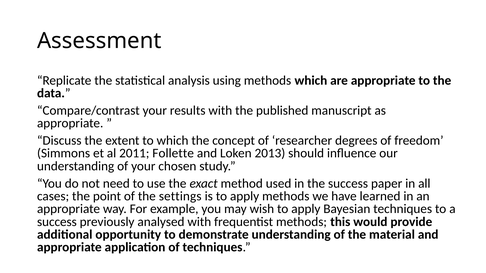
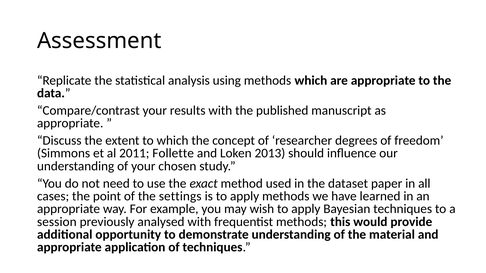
the success: success -> dataset
success at (57, 222): success -> session
